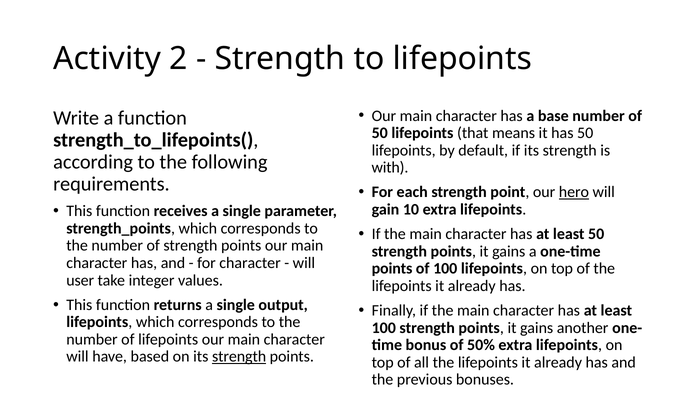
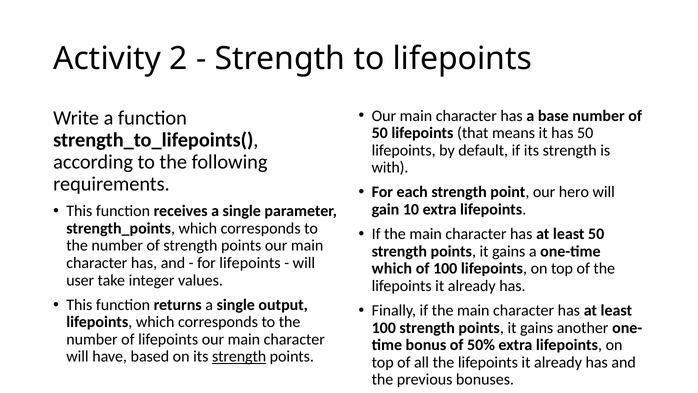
hero underline: present -> none
for character: character -> lifepoints
points at (392, 268): points -> which
